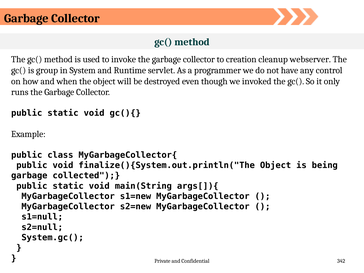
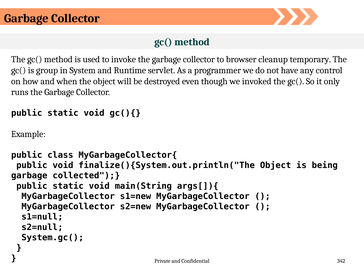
creation: creation -> browser
webserver: webserver -> temporary
